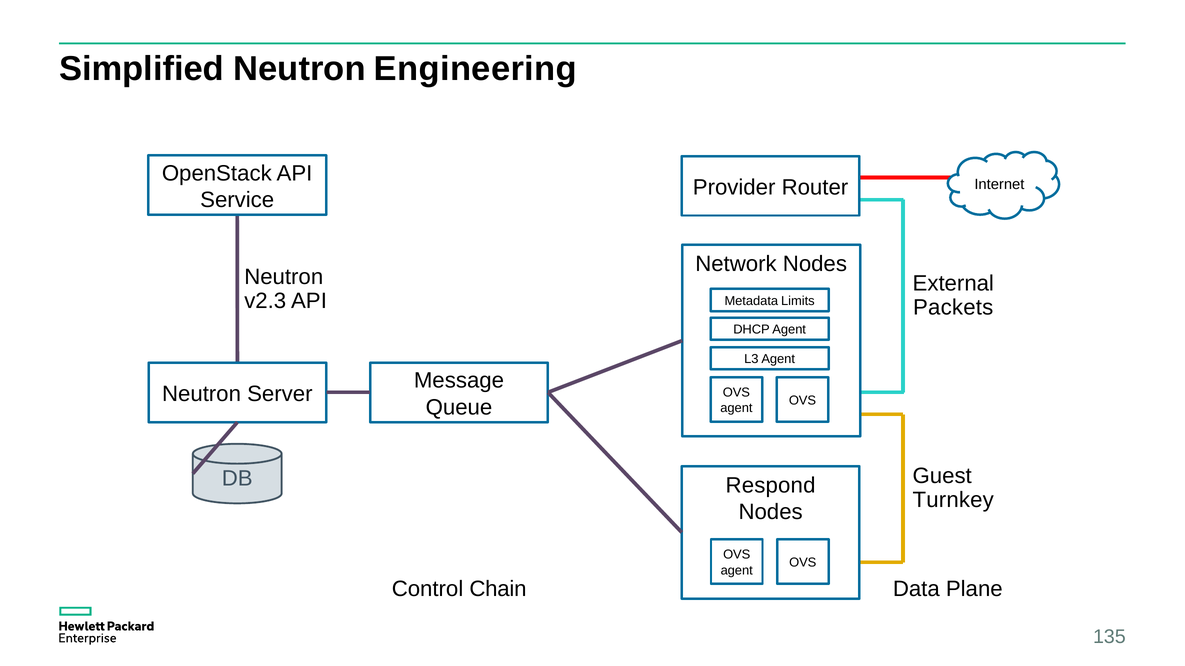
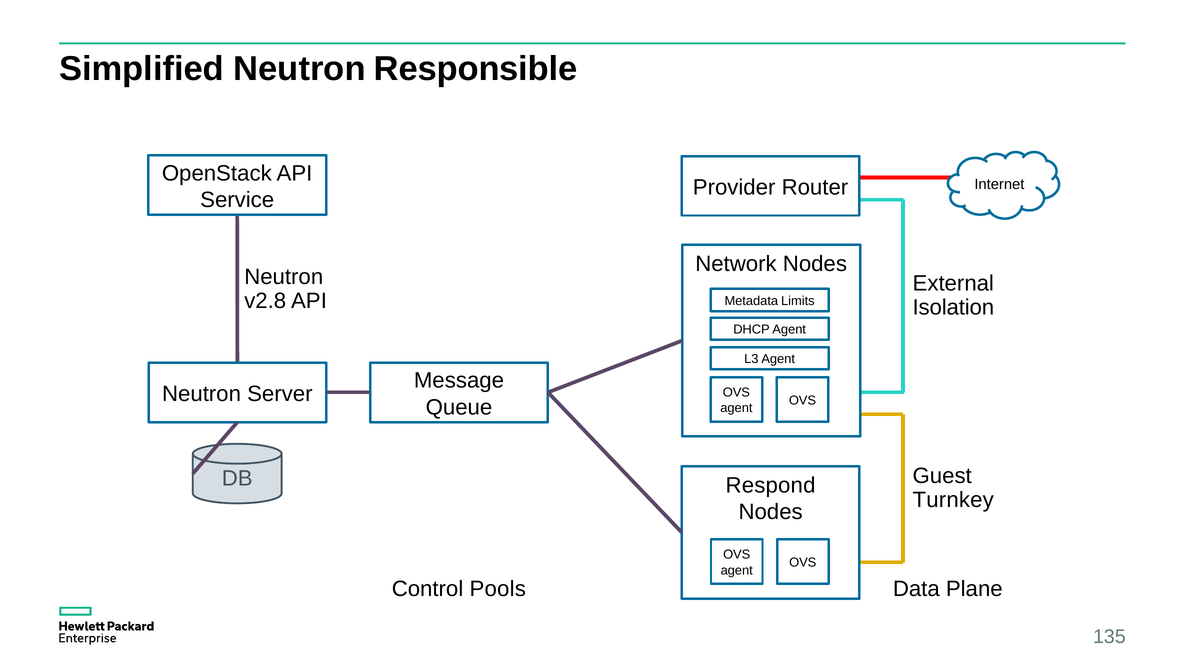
Engineering: Engineering -> Responsible
v2.3: v2.3 -> v2.8
Packets: Packets -> Isolation
Chain: Chain -> Pools
